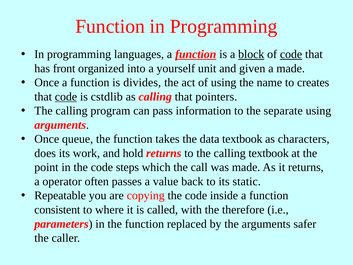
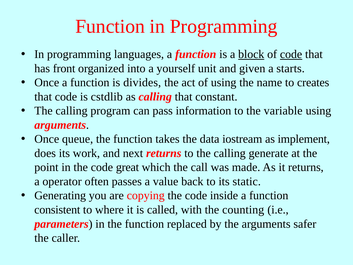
function at (196, 54) underline: present -> none
a made: made -> starts
code at (66, 97) underline: present -> none
pointers: pointers -> constant
separate: separate -> variable
data textbook: textbook -> iostream
characters: characters -> implement
hold: hold -> next
calling textbook: textbook -> generate
steps: steps -> great
Repeatable: Repeatable -> Generating
therefore: therefore -> counting
